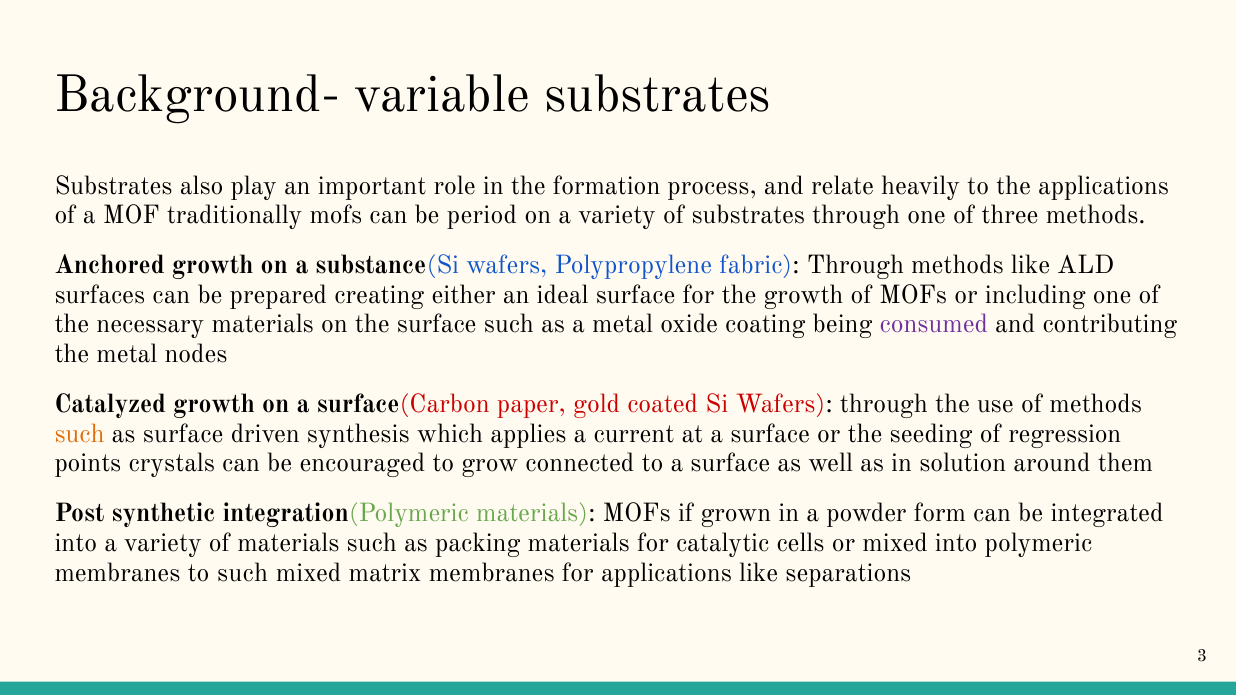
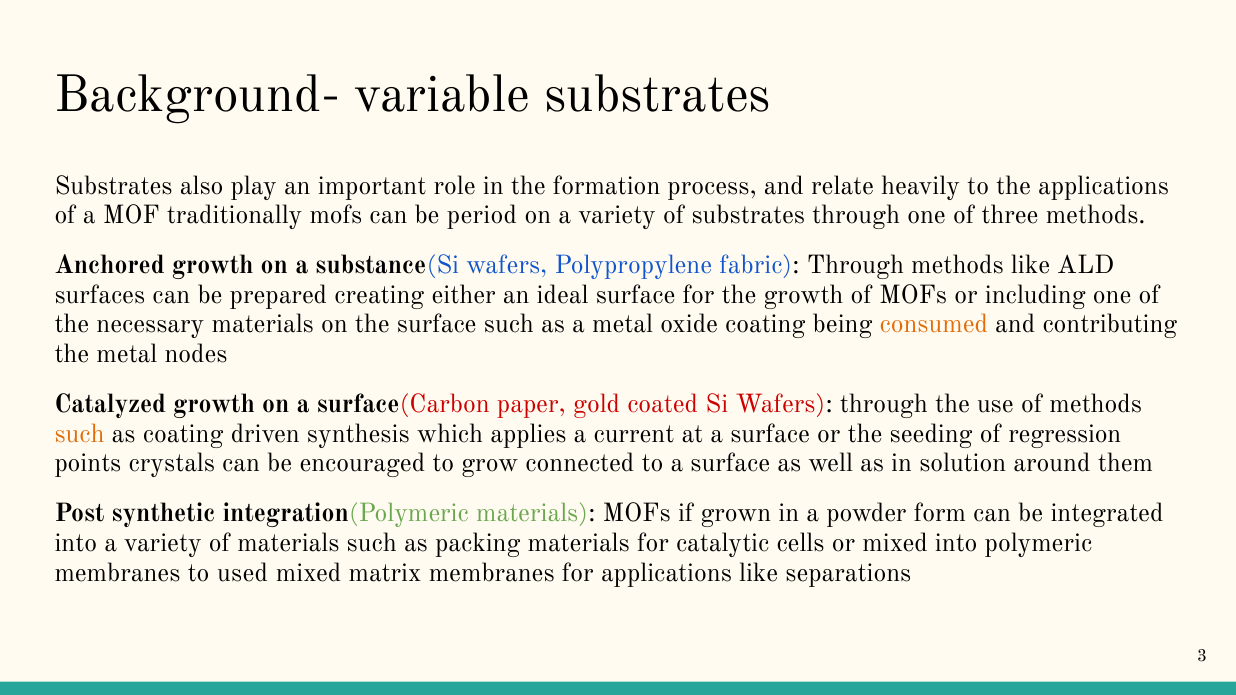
consumed colour: purple -> orange
as surface: surface -> coating
to such: such -> used
